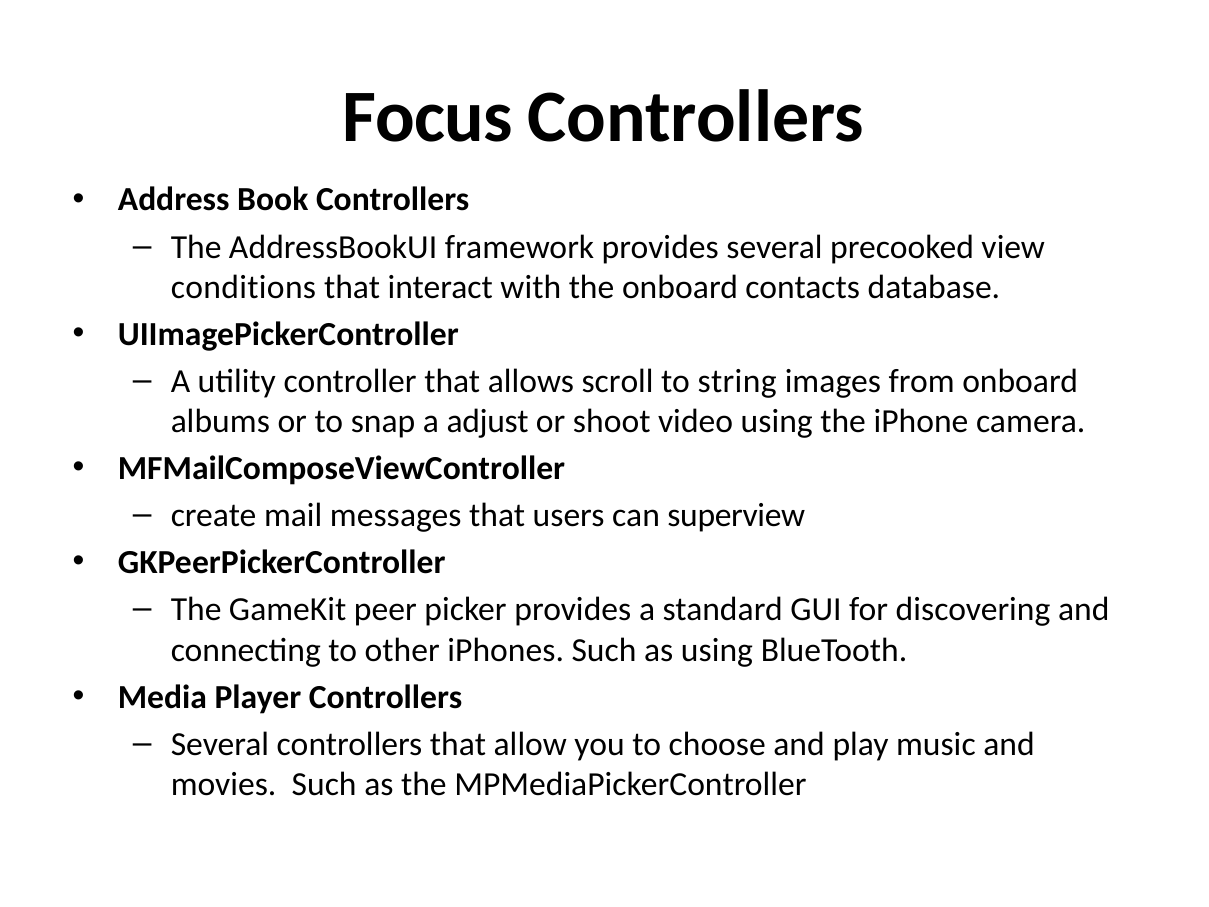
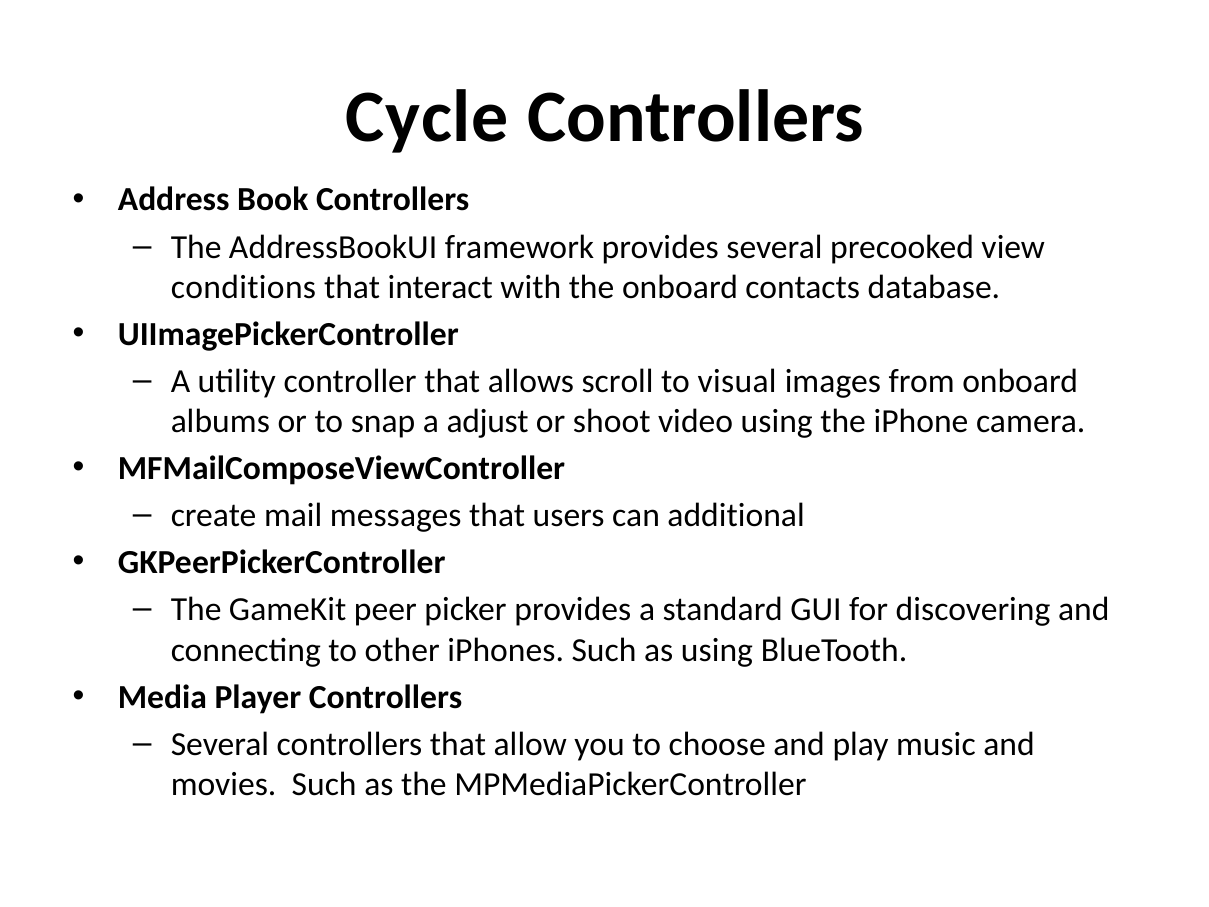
Focus: Focus -> Cycle
string: string -> visual
superview: superview -> additional
